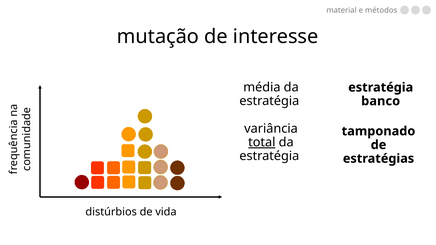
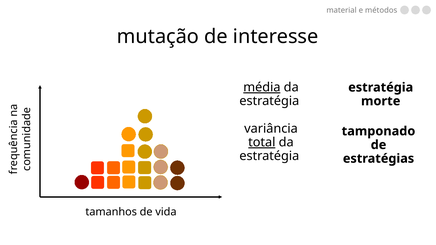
média underline: none -> present
banco: banco -> morte
distúrbios: distúrbios -> tamanhos
